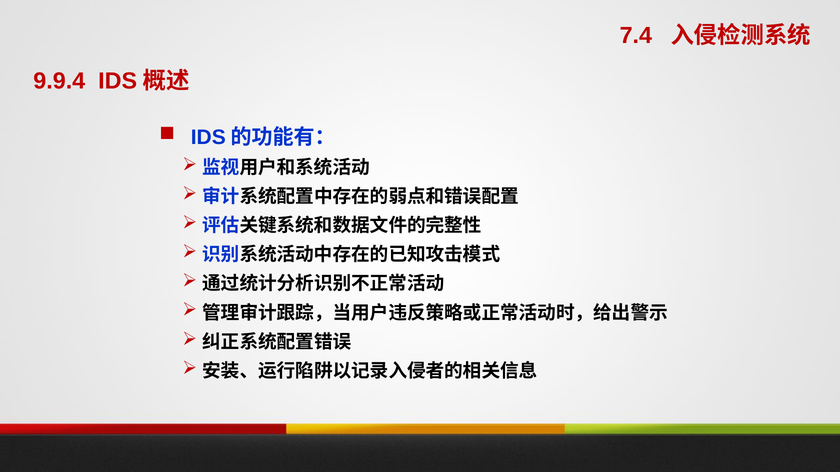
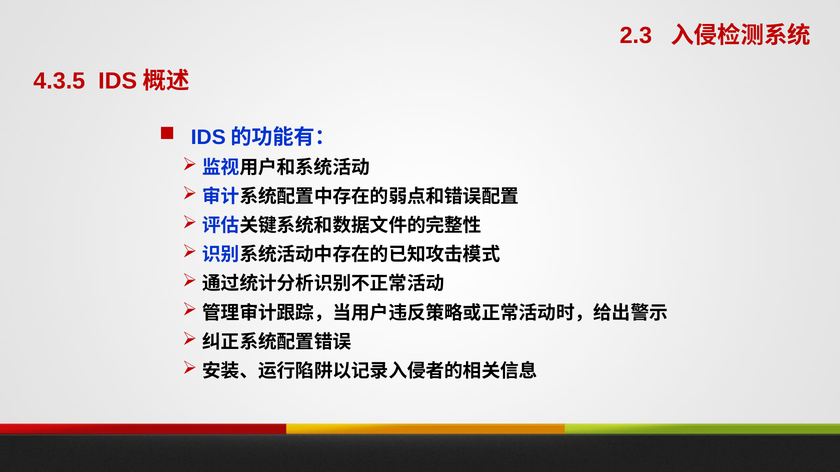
7.4: 7.4 -> 2.3
9.9.4: 9.9.4 -> 4.3.5
